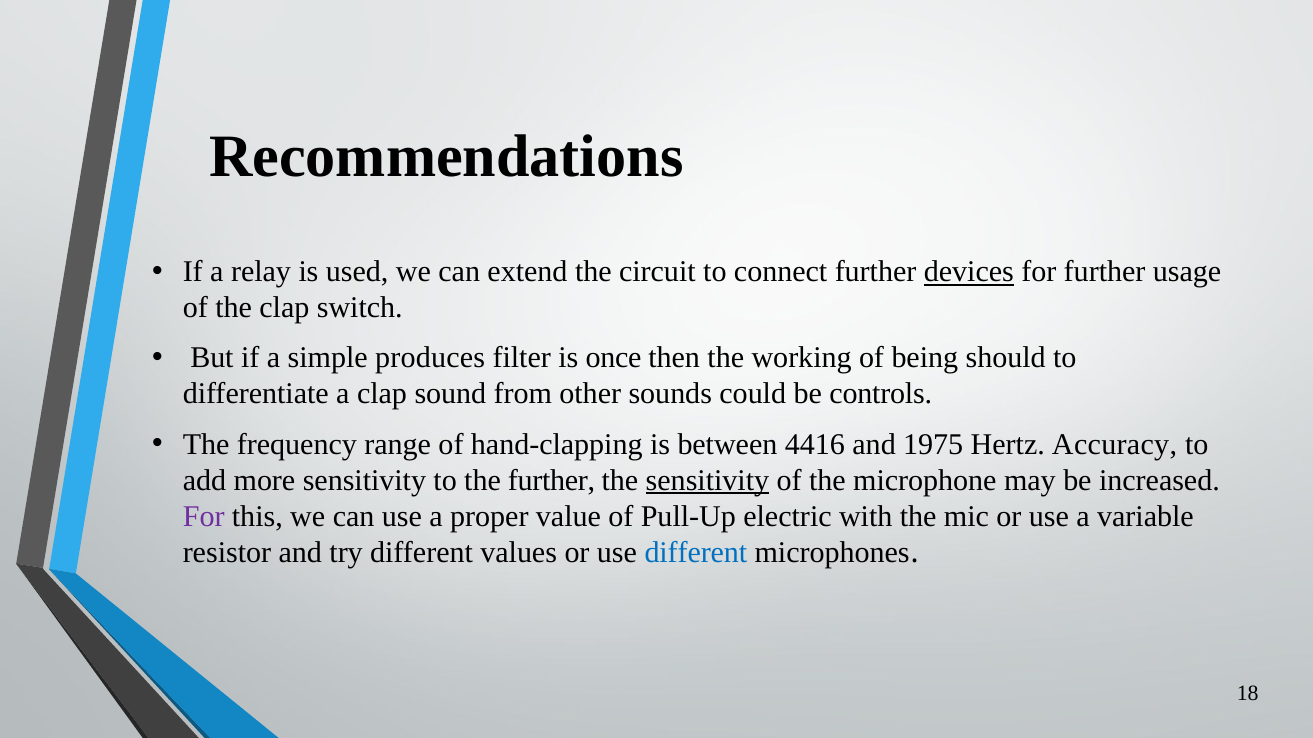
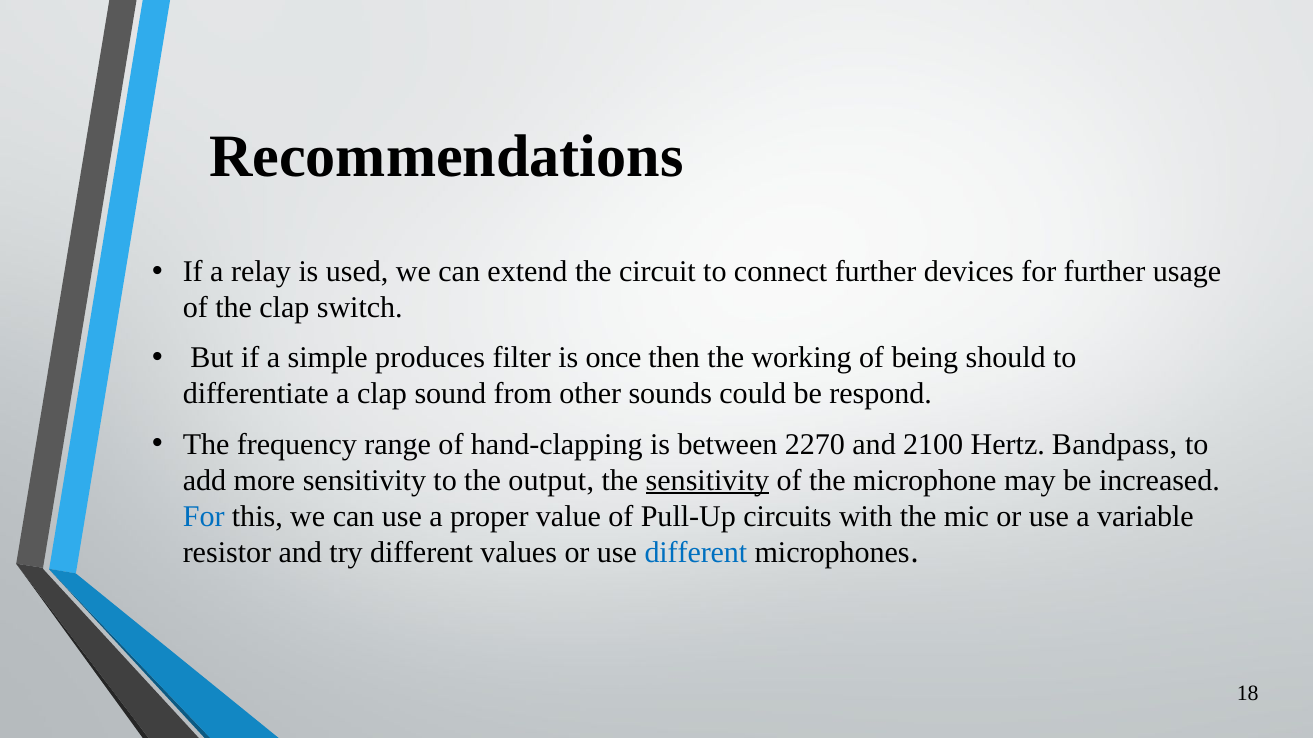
devices underline: present -> none
controls: controls -> respond
4416: 4416 -> 2270
1975: 1975 -> 2100
Accuracy: Accuracy -> Bandpass
the further: further -> output
For at (204, 517) colour: purple -> blue
electric: electric -> circuits
